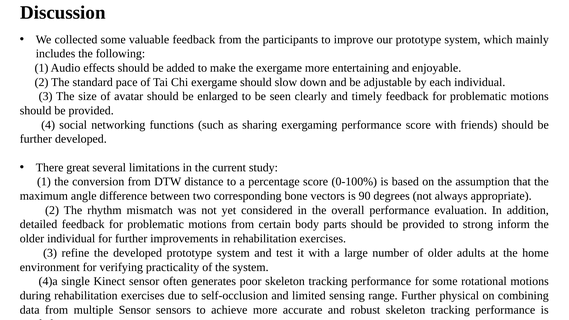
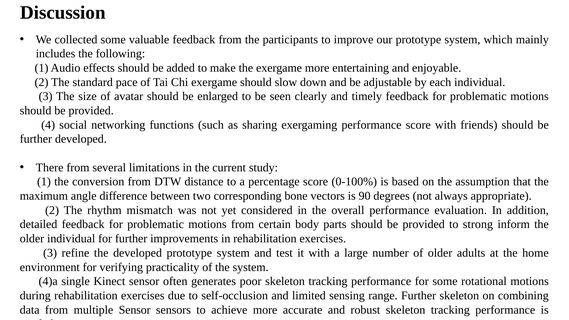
There great: great -> from
Further physical: physical -> skeleton
